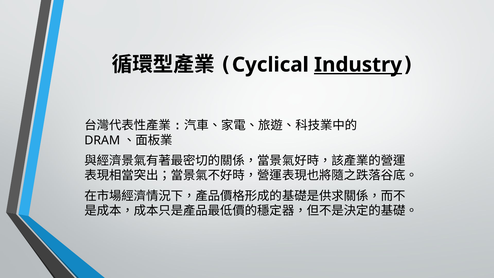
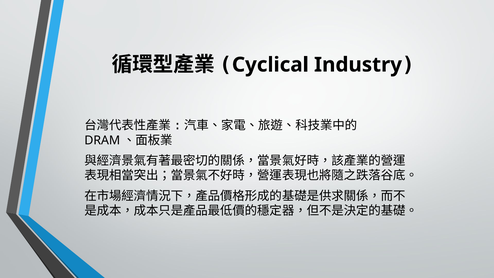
Industry underline: present -> none
